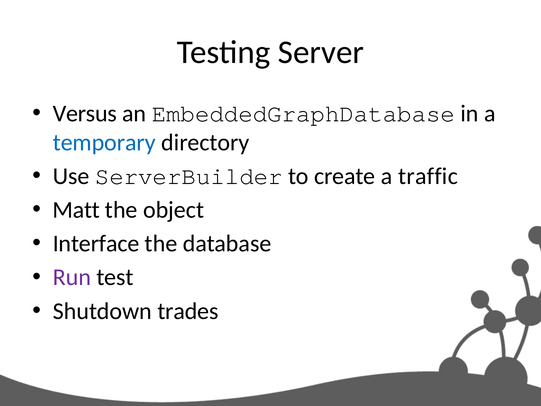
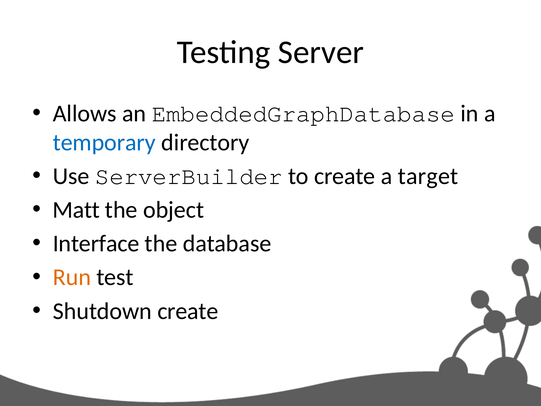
Versus: Versus -> Allows
traffic: traffic -> target
Run colour: purple -> orange
Shutdown trades: trades -> create
